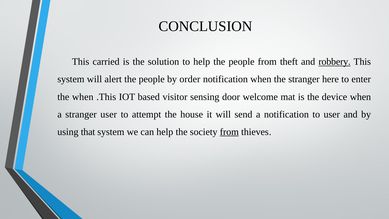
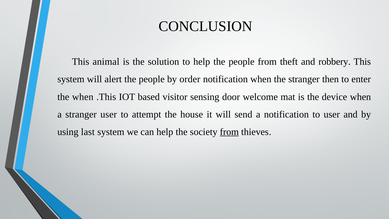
carried: carried -> animal
robbery underline: present -> none
here: here -> then
that: that -> last
